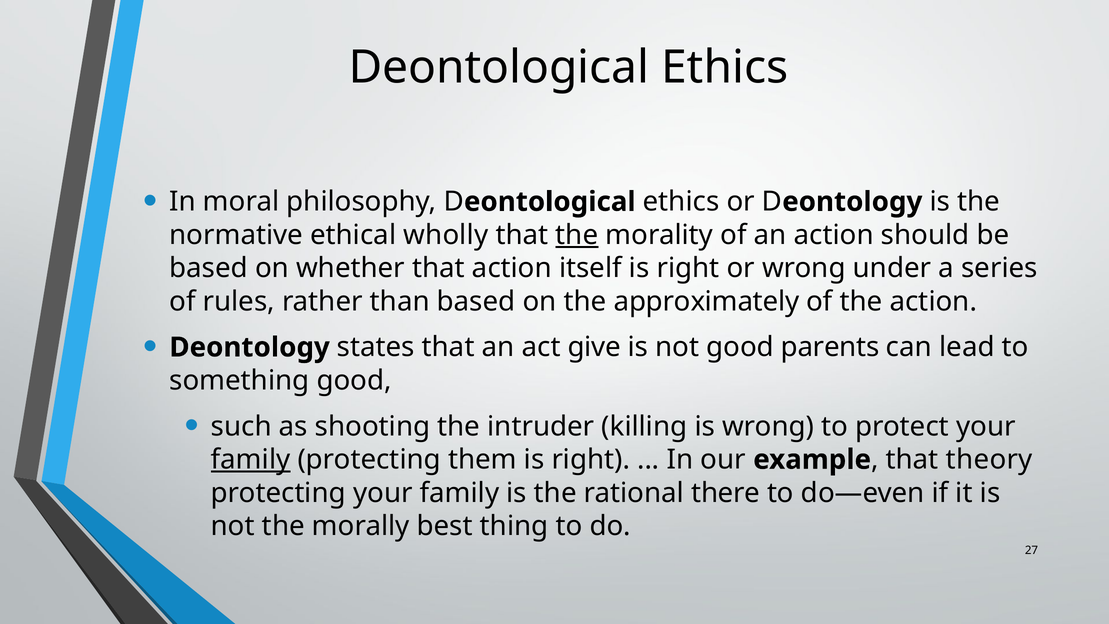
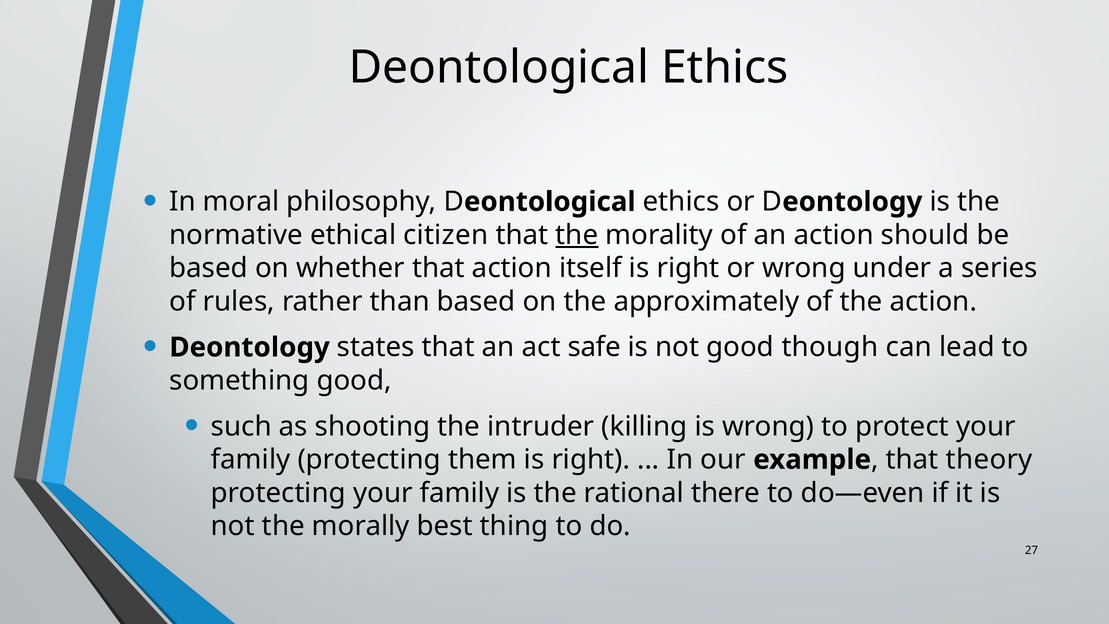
wholly: wholly -> citizen
give: give -> safe
parents: parents -> though
family at (251, 460) underline: present -> none
